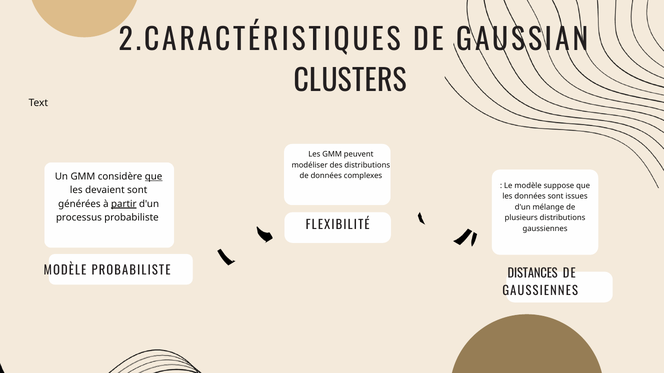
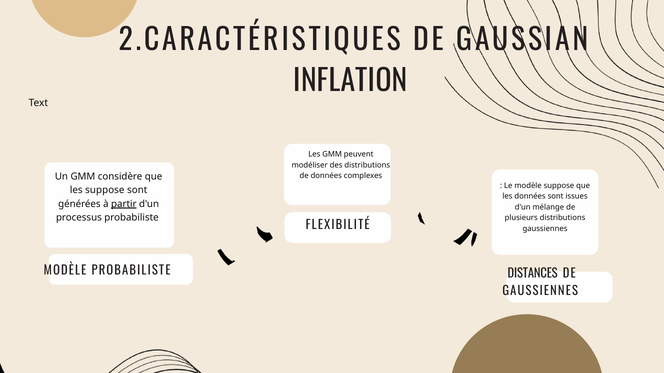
CLUSTERS: CLUSTERS -> INFLATION
que at (154, 177) underline: present -> none
les devaient: devaient -> suppose
